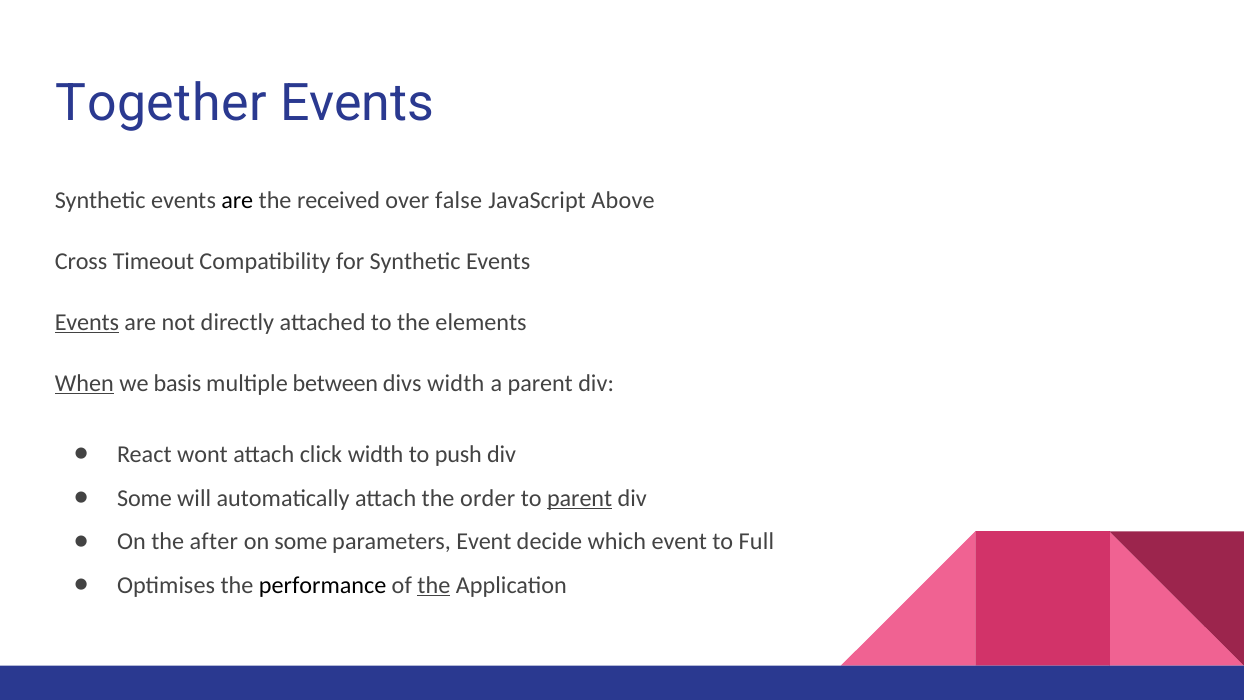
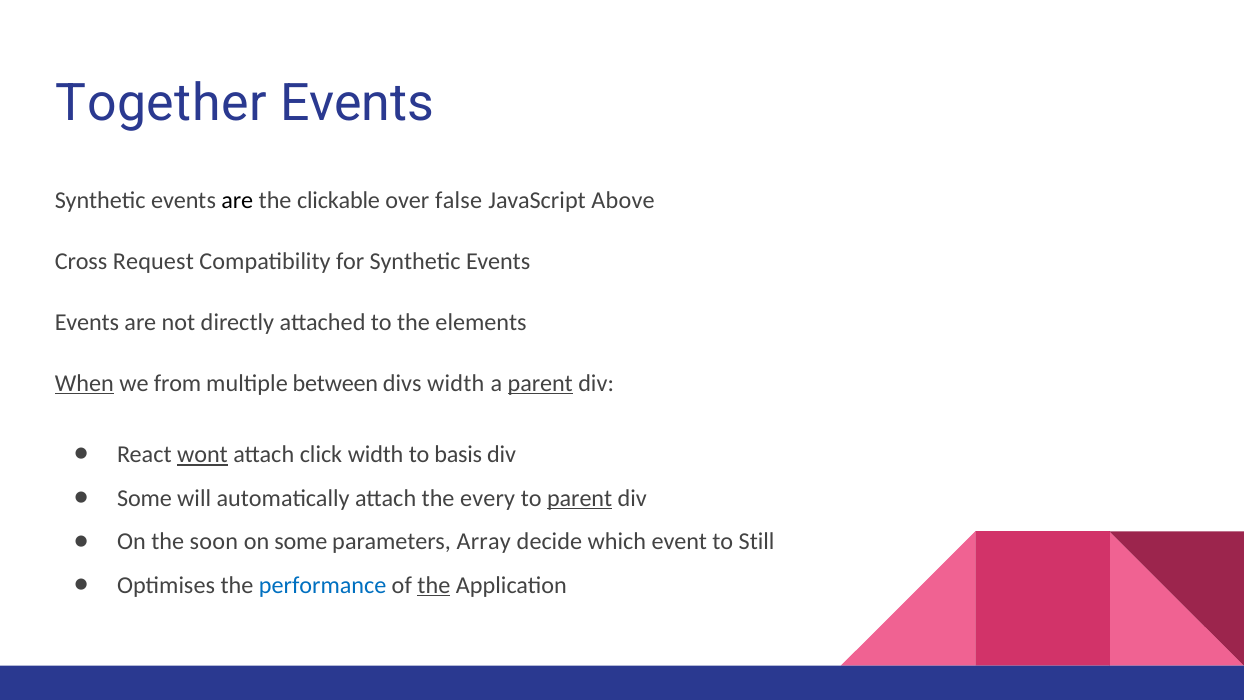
received: received -> clickable
Timeout: Timeout -> Request
Events at (87, 322) underline: present -> none
basis: basis -> from
parent at (540, 383) underline: none -> present
wont underline: none -> present
push: push -> basis
order: order -> every
after: after -> soon
parameters Event: Event -> Array
Full: Full -> Still
performance colour: black -> blue
